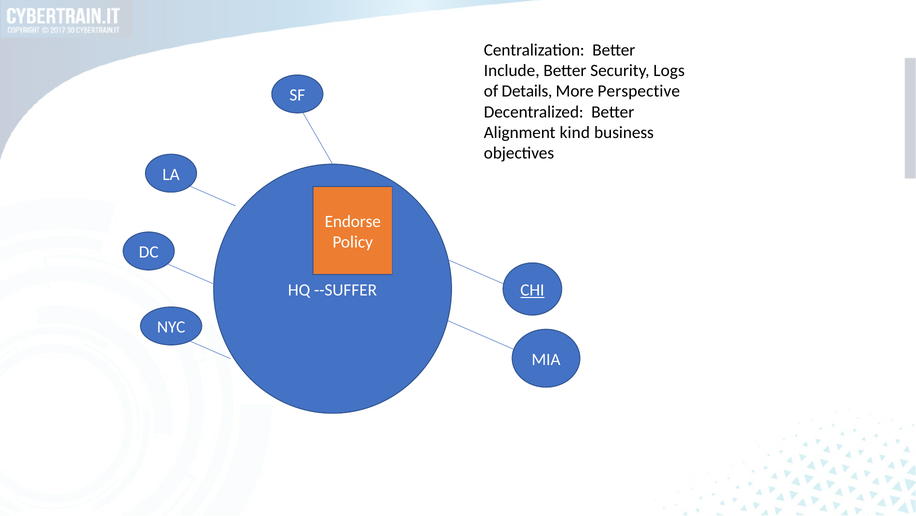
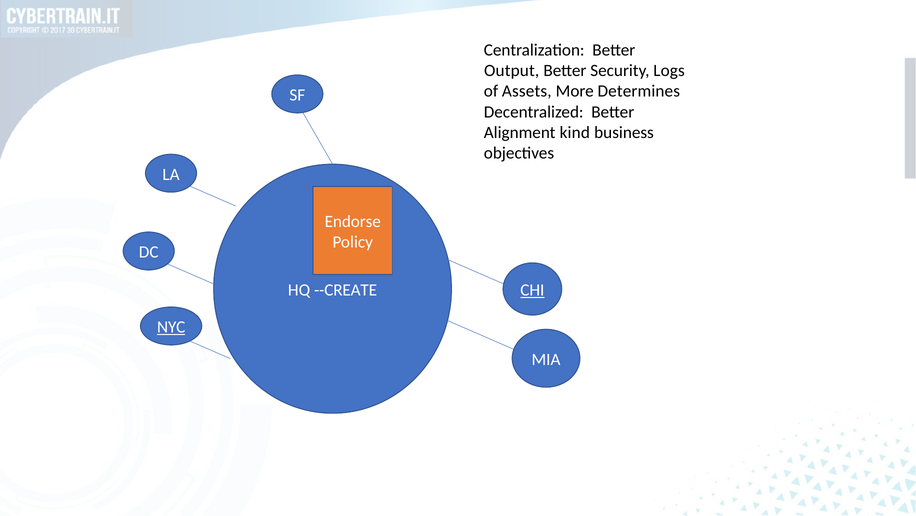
Include: Include -> Output
Details: Details -> Assets
Perspective: Perspective -> Determines
--SUFFER: --SUFFER -> --CREATE
NYC underline: none -> present
